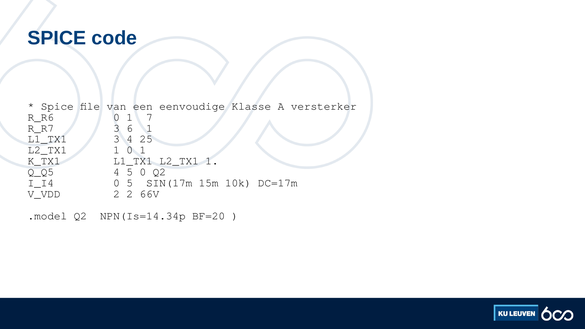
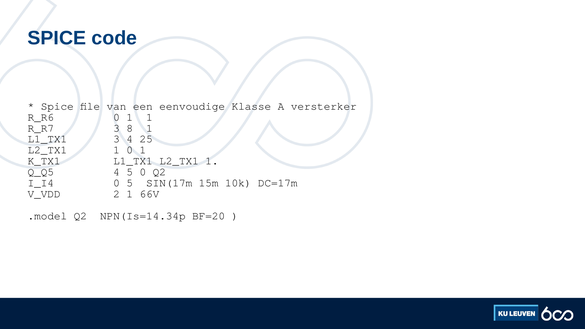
1 7: 7 -> 1
6: 6 -> 8
2 2: 2 -> 1
